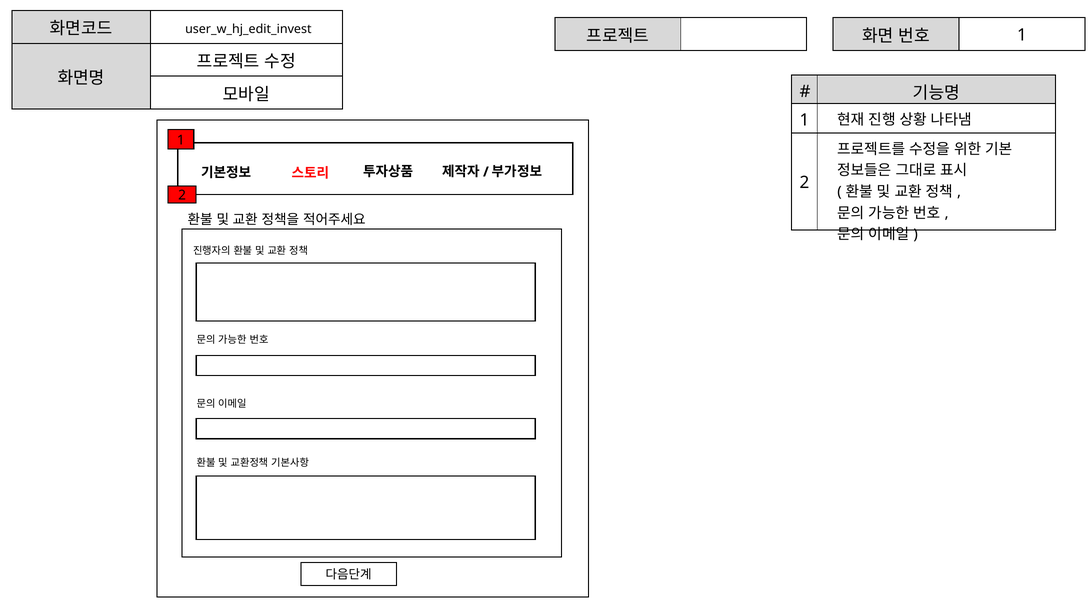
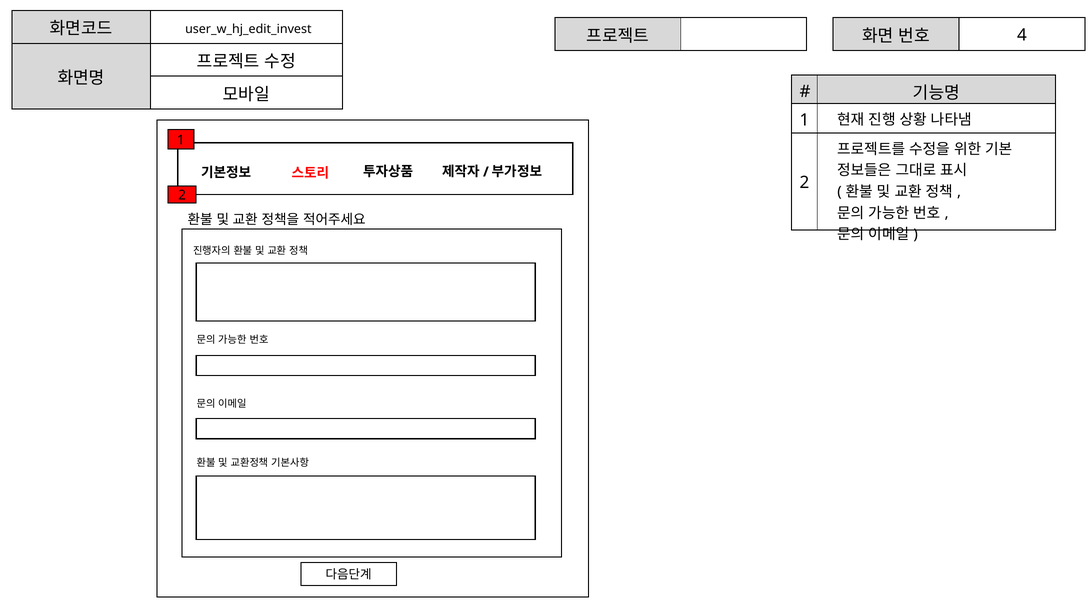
1 at (1022, 35): 1 -> 4
